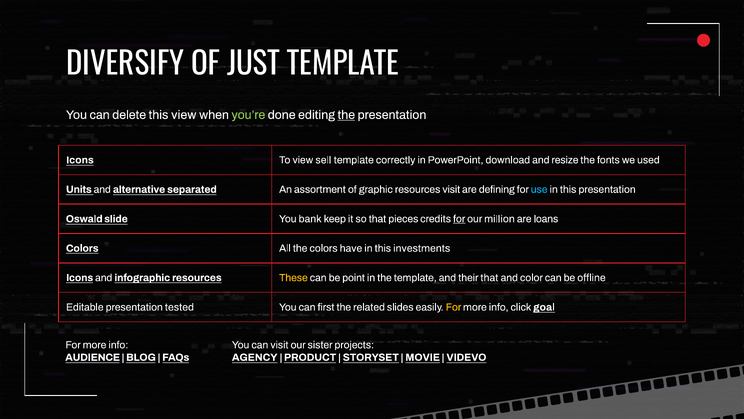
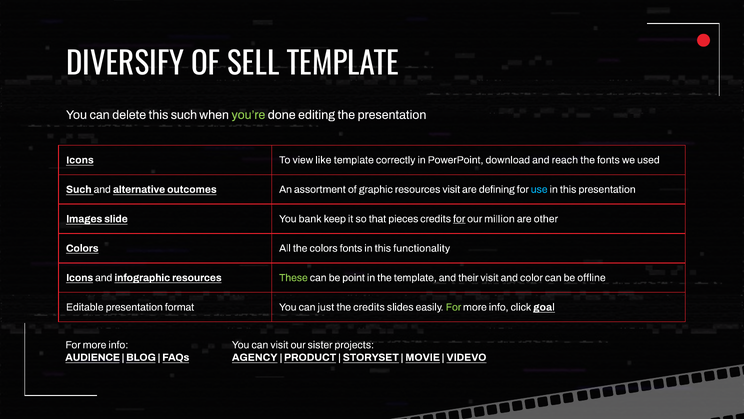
JUST: JUST -> SELL
this view: view -> such
the at (346, 115) underline: present -> none
sell: sell -> like
resize: resize -> reach
Units at (79, 189): Units -> Such
separated: separated -> outcomes
Oswald: Oswald -> Images
loans: loans -> other
colors have: have -> fonts
investments: investments -> functionality
These colour: yellow -> light green
their that: that -> visit
tested: tested -> format
first: first -> just
the related: related -> credits
For at (453, 307) colour: yellow -> light green
